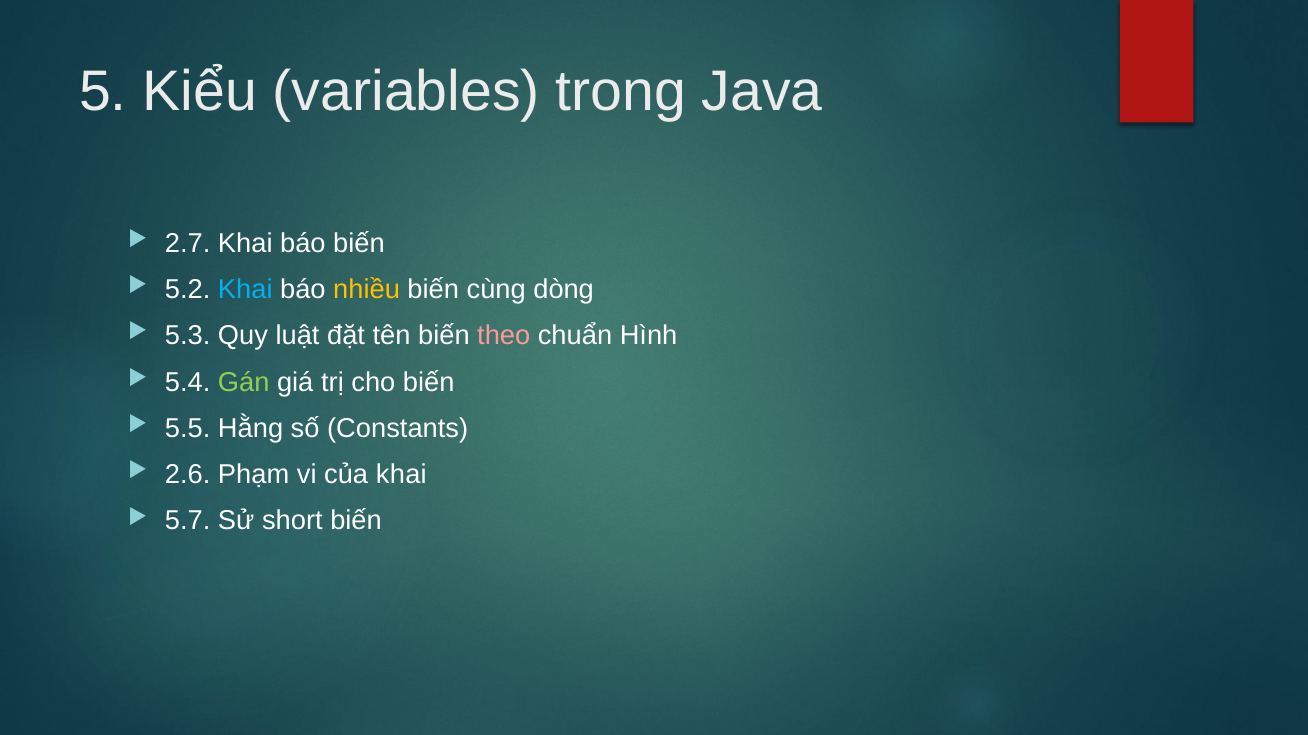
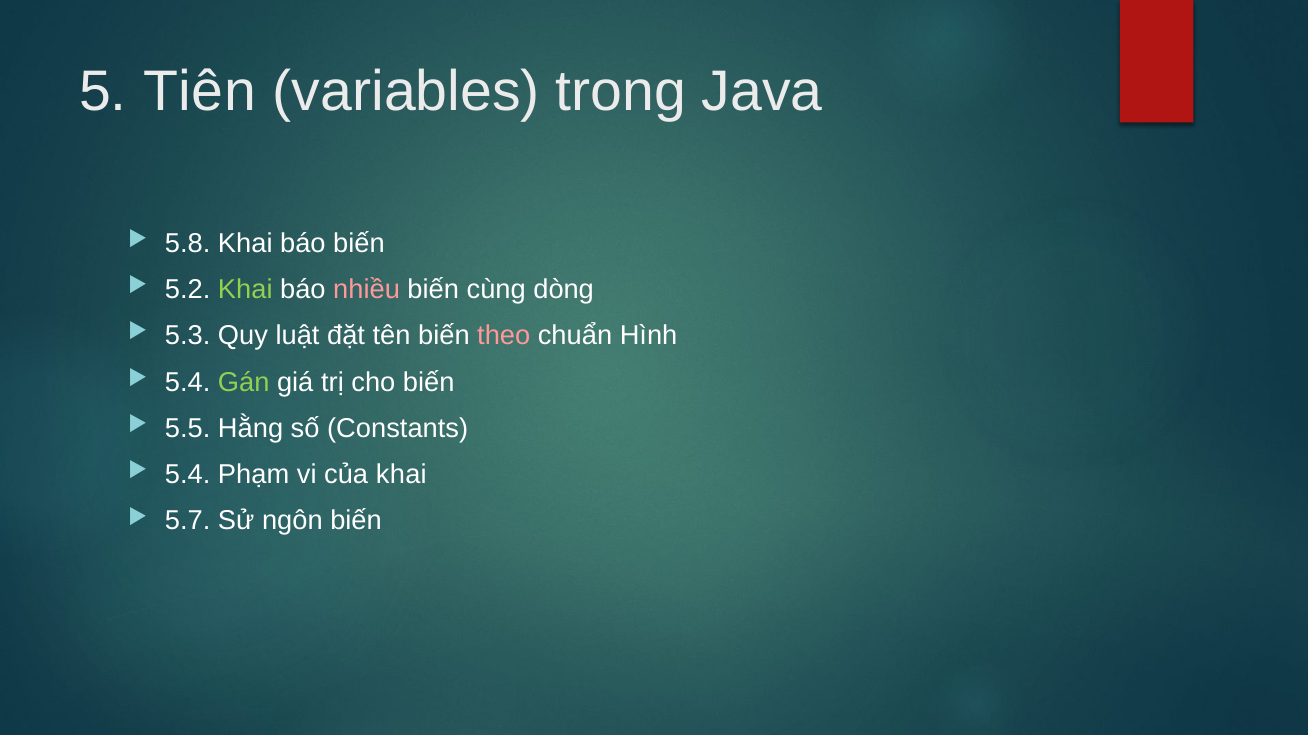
Kiểu: Kiểu -> Tiên
2.7: 2.7 -> 5.8
Khai at (245, 290) colour: light blue -> light green
nhiều colour: yellow -> pink
2.6 at (188, 475): 2.6 -> 5.4
short: short -> ngôn
